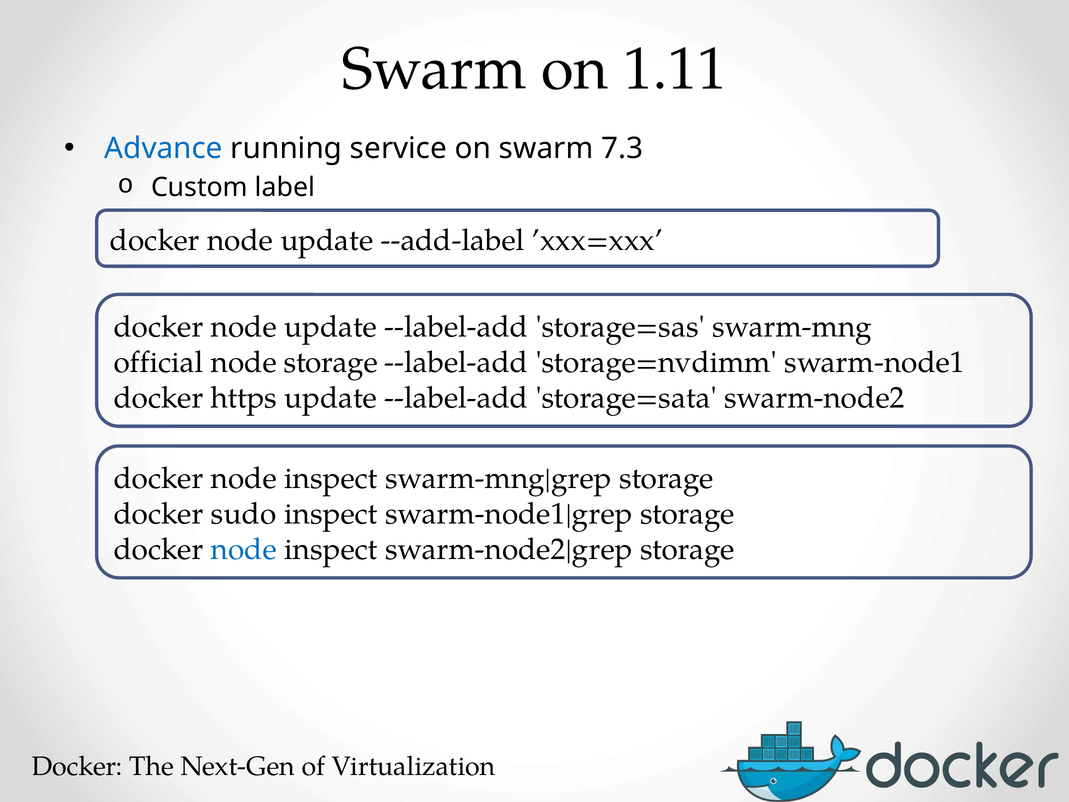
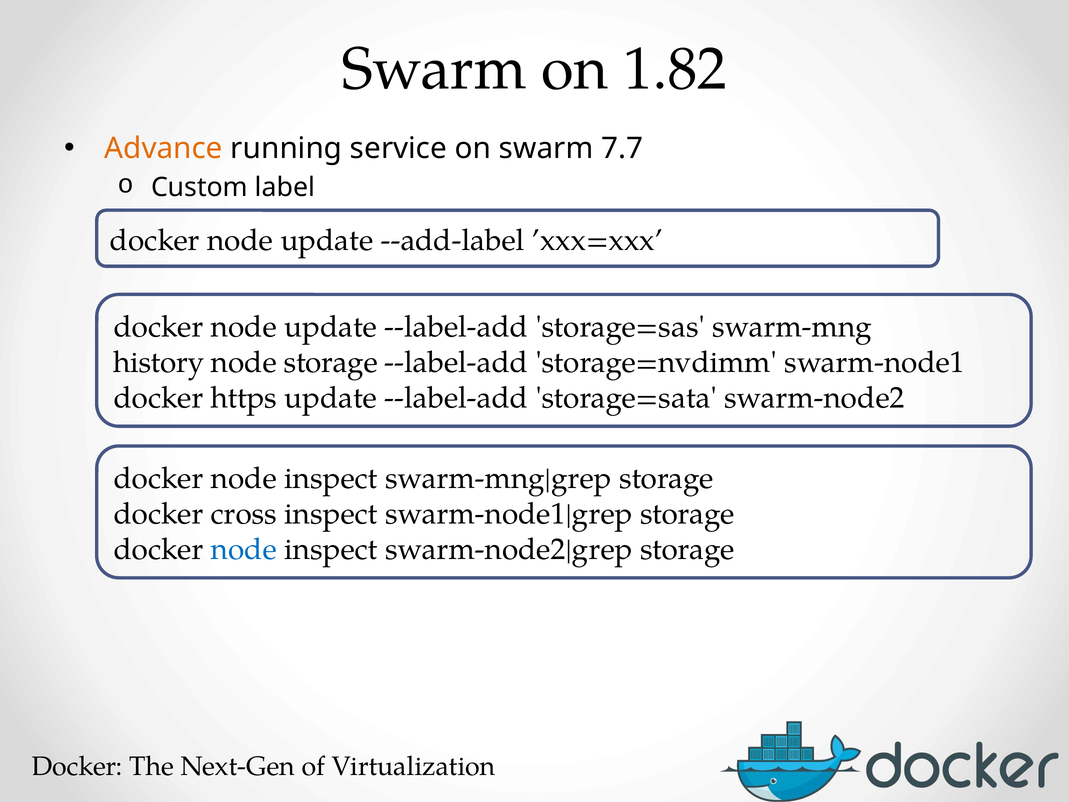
1.11: 1.11 -> 1.82
Advance colour: blue -> orange
7.3: 7.3 -> 7.7
official: official -> history
sudo: sudo -> cross
